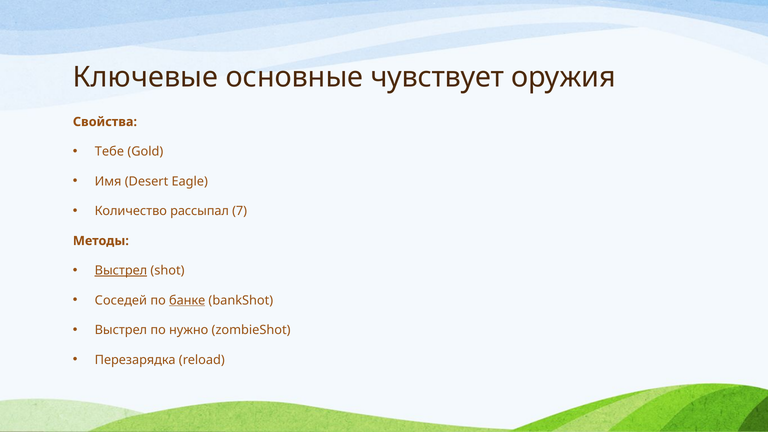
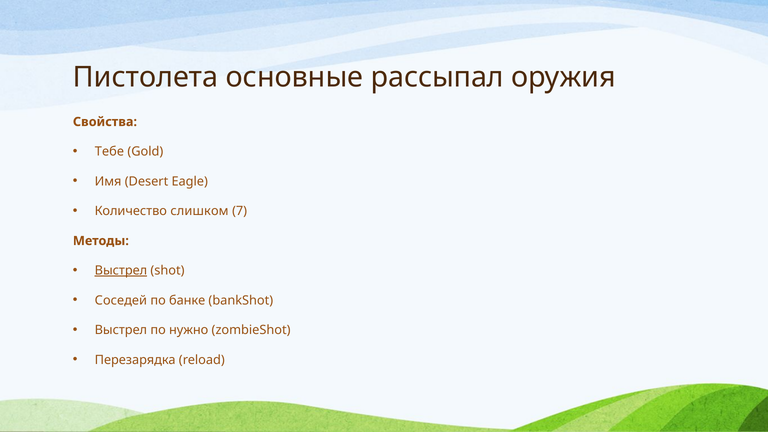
Ключевые: Ключевые -> Пистолета
чувствует: чувствует -> рассыпал
рассыпал: рассыпал -> слишком
банке underline: present -> none
